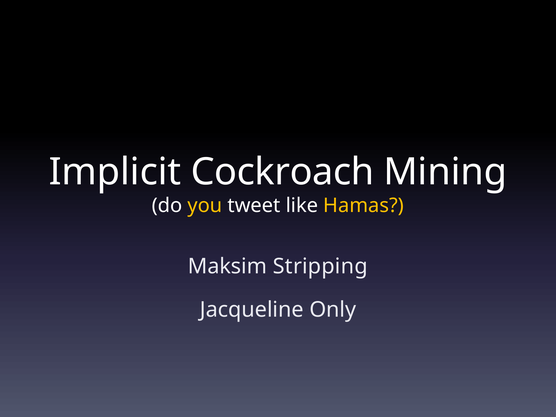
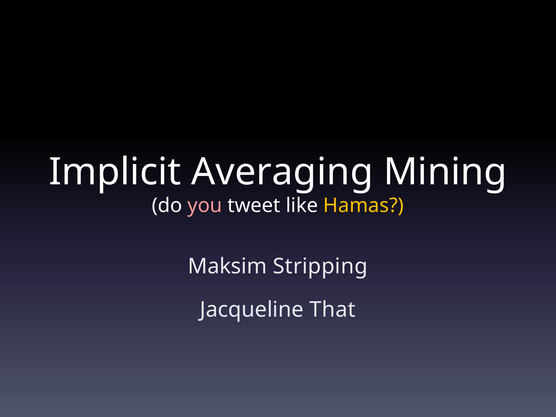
Cockroach: Cockroach -> Averaging
you colour: yellow -> pink
Only: Only -> That
